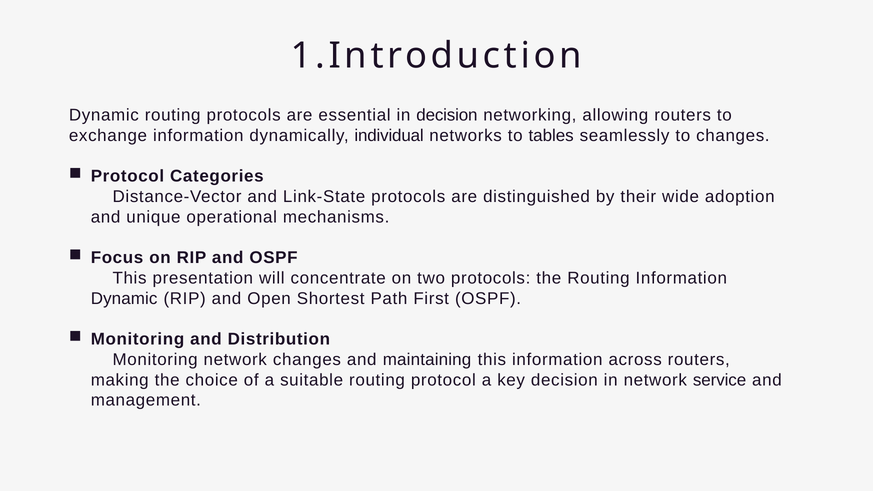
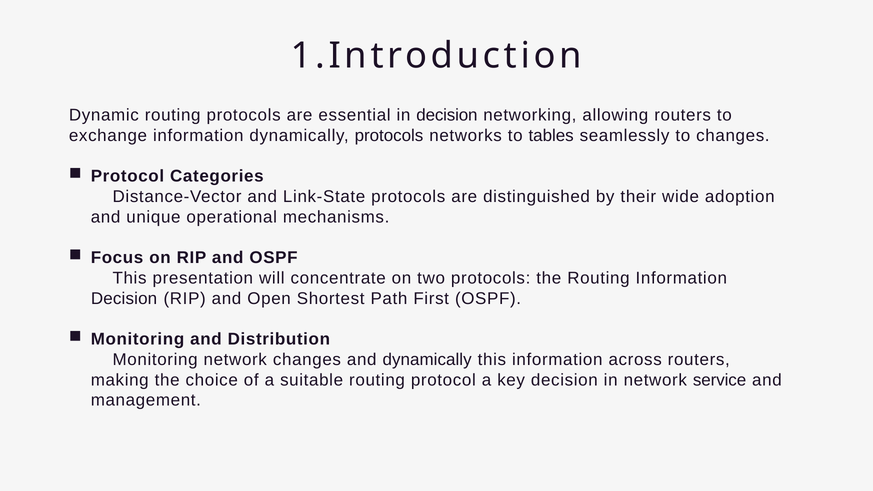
dynamically individual: individual -> protocols
Dynamic at (124, 298): Dynamic -> Decision
and maintaining: maintaining -> dynamically
